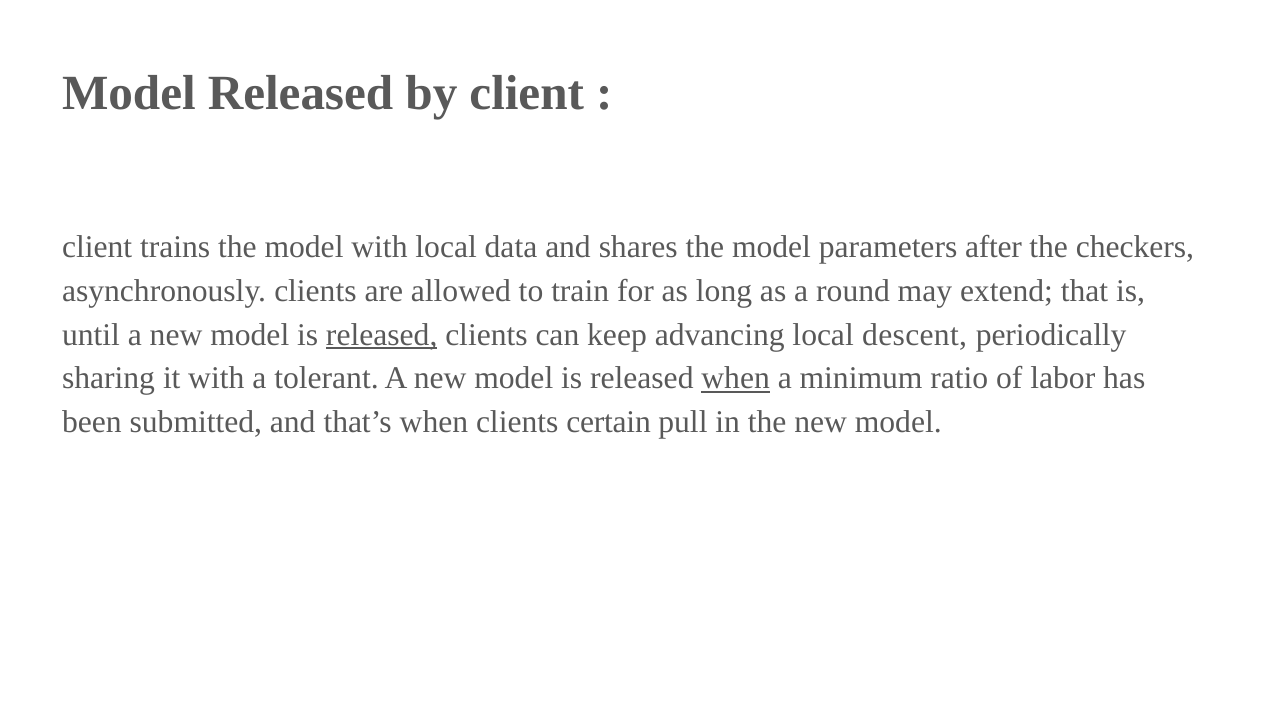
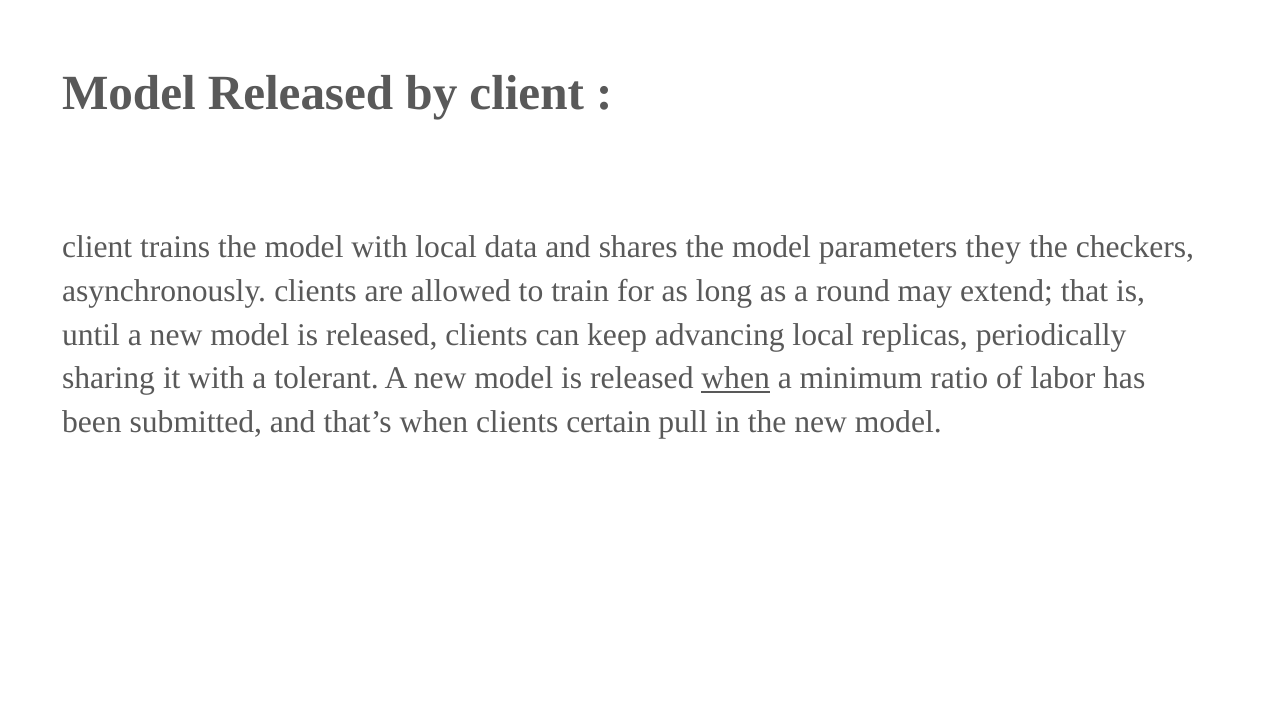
after: after -> they
released at (382, 335) underline: present -> none
descent: descent -> replicas
